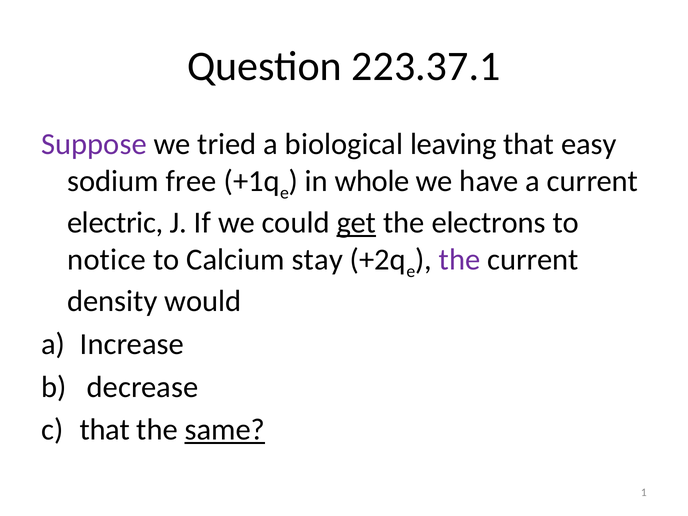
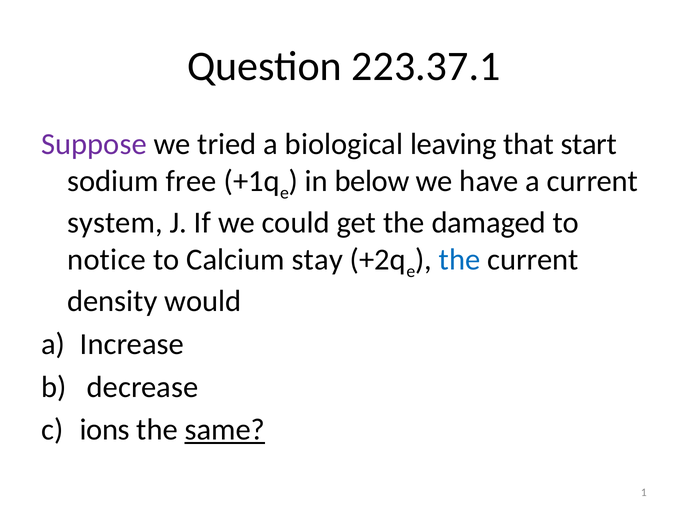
easy: easy -> start
whole: whole -> below
electric: electric -> system
get underline: present -> none
electrons: electrons -> damaged
the at (460, 260) colour: purple -> blue
that at (105, 430): that -> ions
